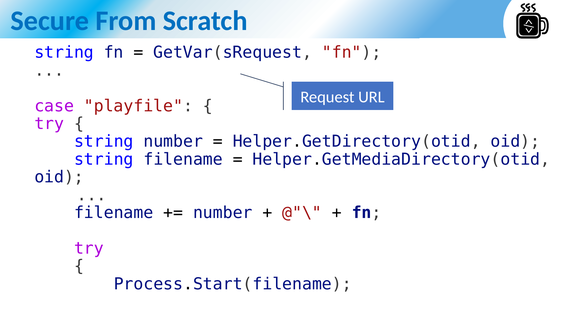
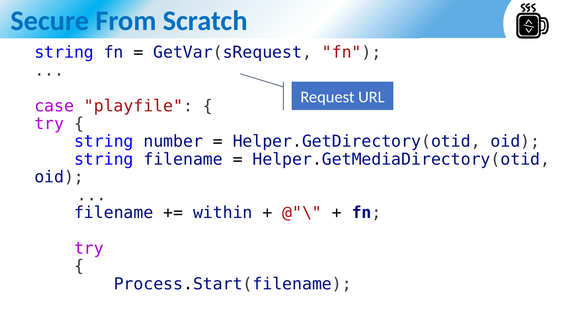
number at (223, 213): number -> within
